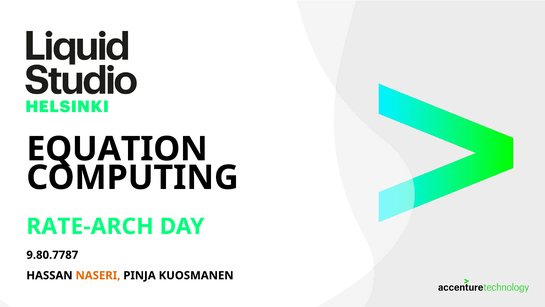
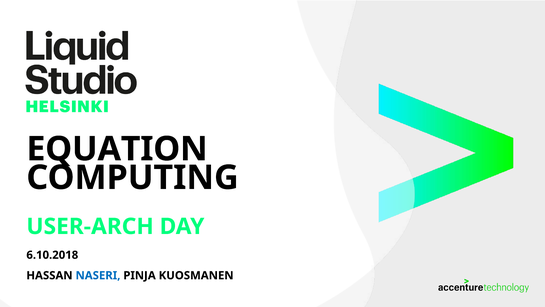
RATE-ARCH: RATE-ARCH -> USER-ARCH
9.80.7787: 9.80.7787 -> 6.10.2018
NASERI colour: orange -> blue
